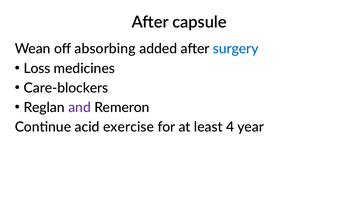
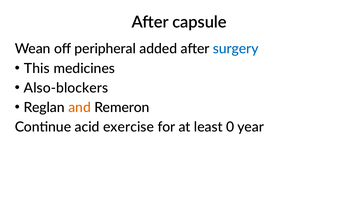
absorbing: absorbing -> peripheral
Loss: Loss -> This
Care-blockers: Care-blockers -> Also-blockers
and colour: purple -> orange
4: 4 -> 0
